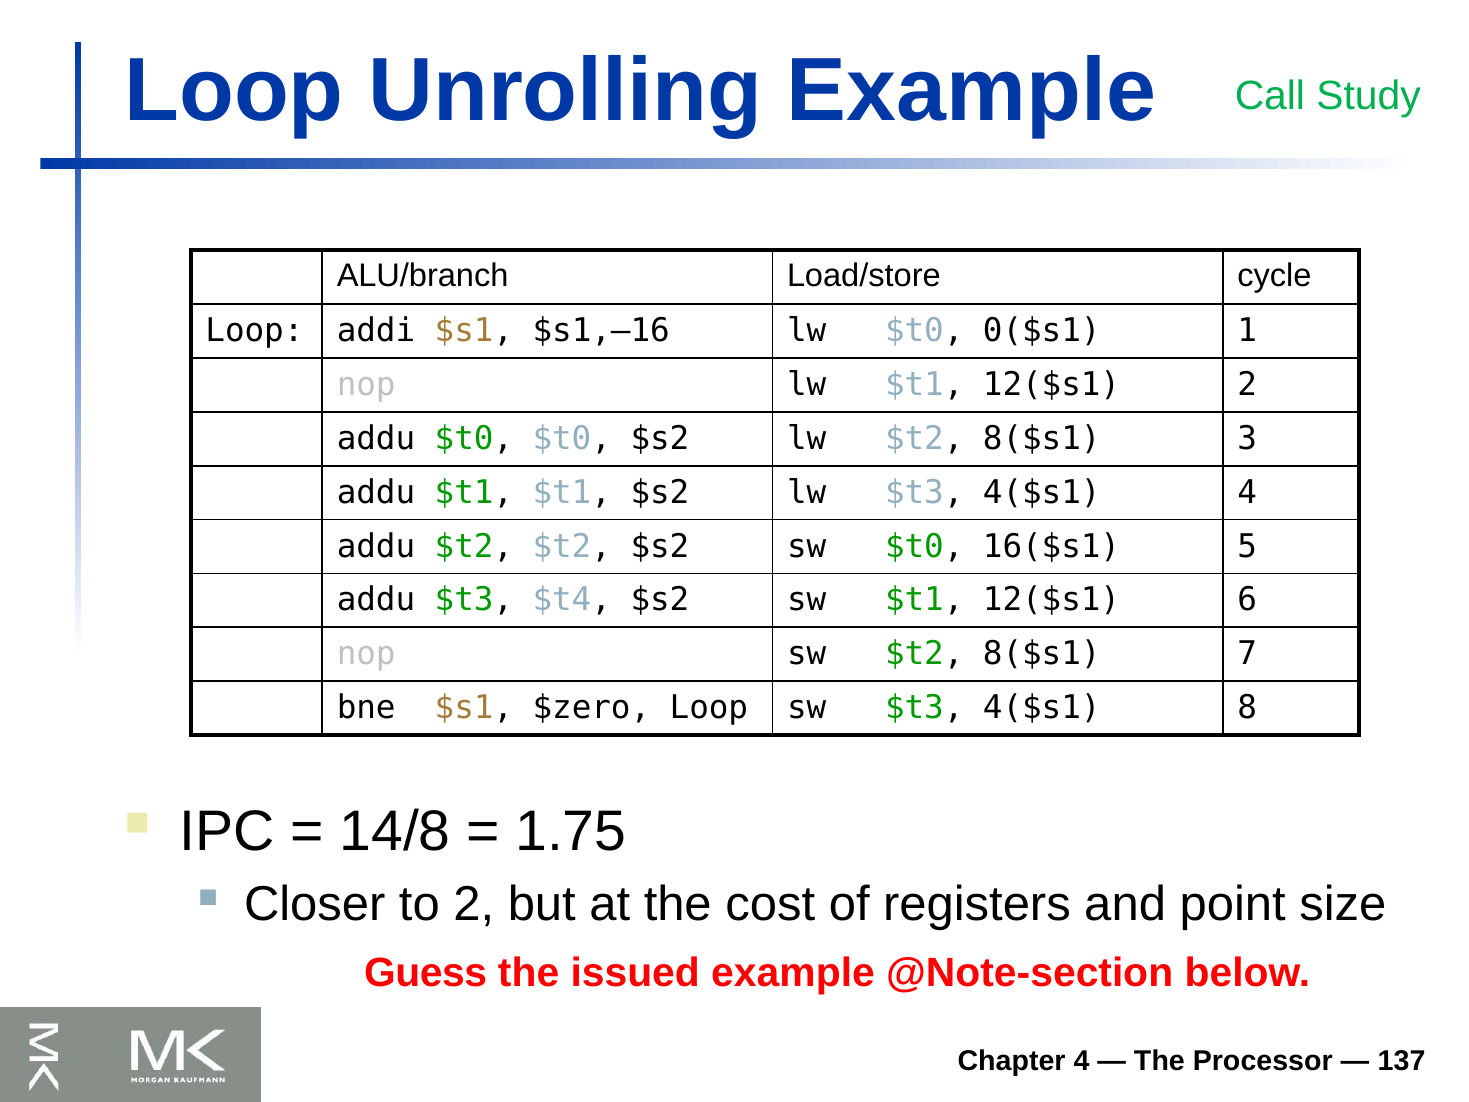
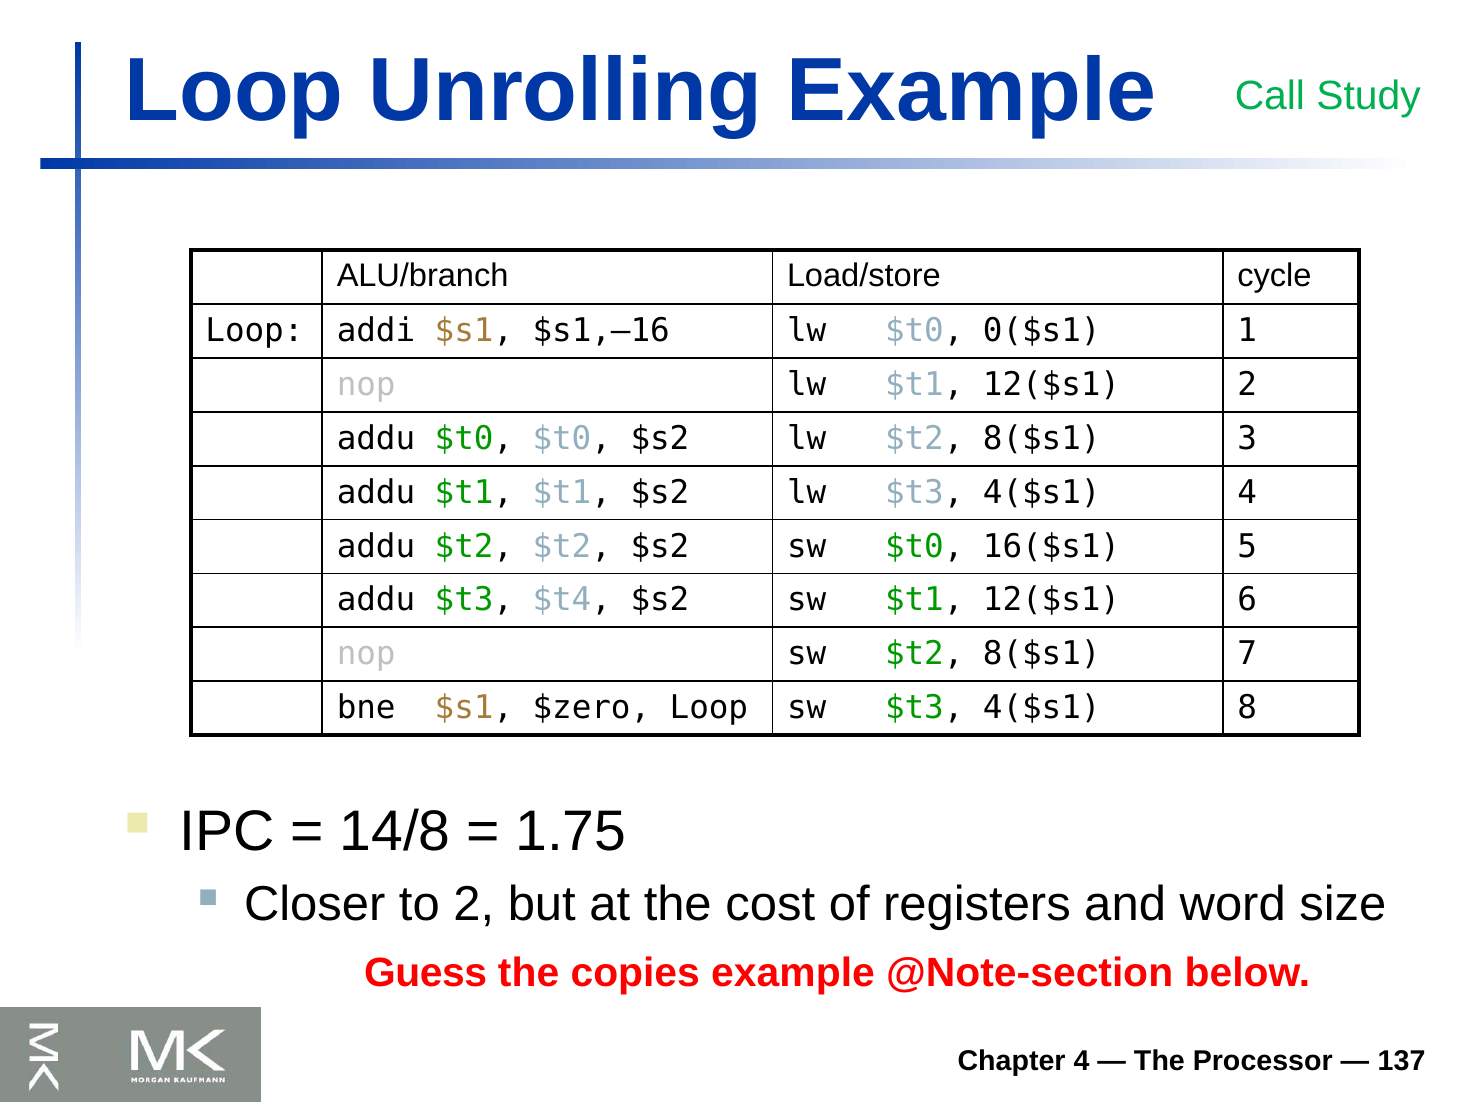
point: point -> word
issued: issued -> copies
